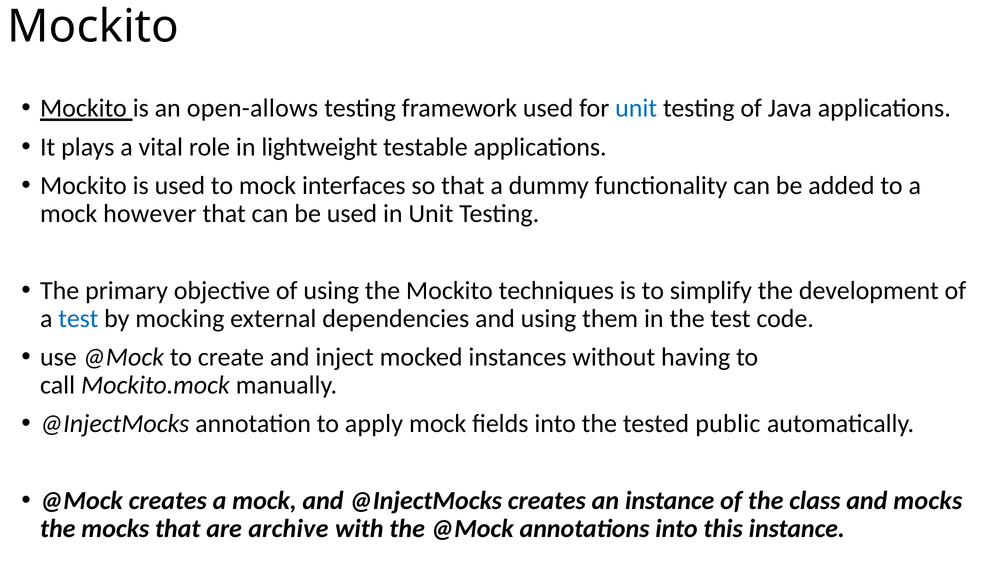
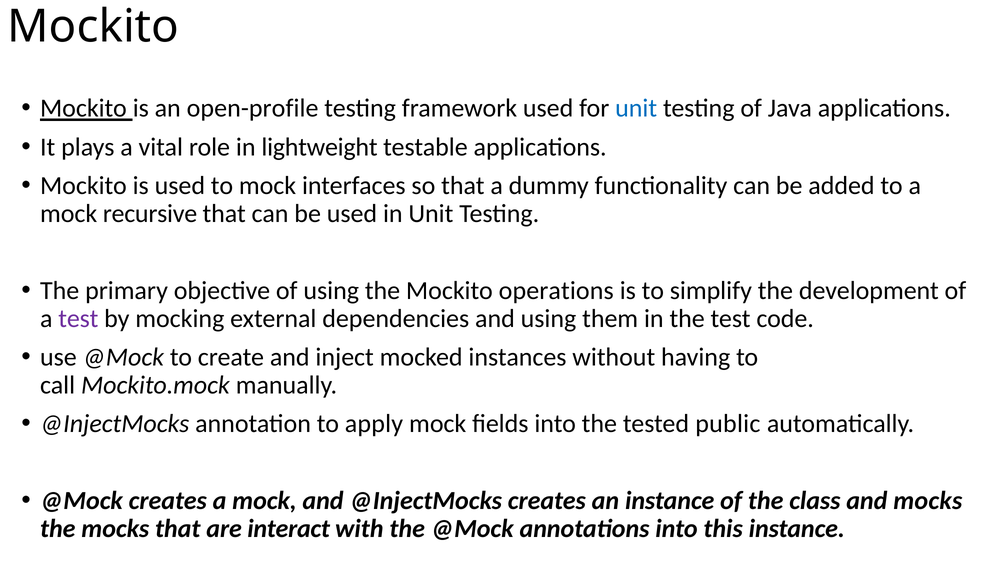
open-allows: open-allows -> open-profile
however: however -> recursive
techniques: techniques -> operations
test at (78, 319) colour: blue -> purple
archive: archive -> interact
